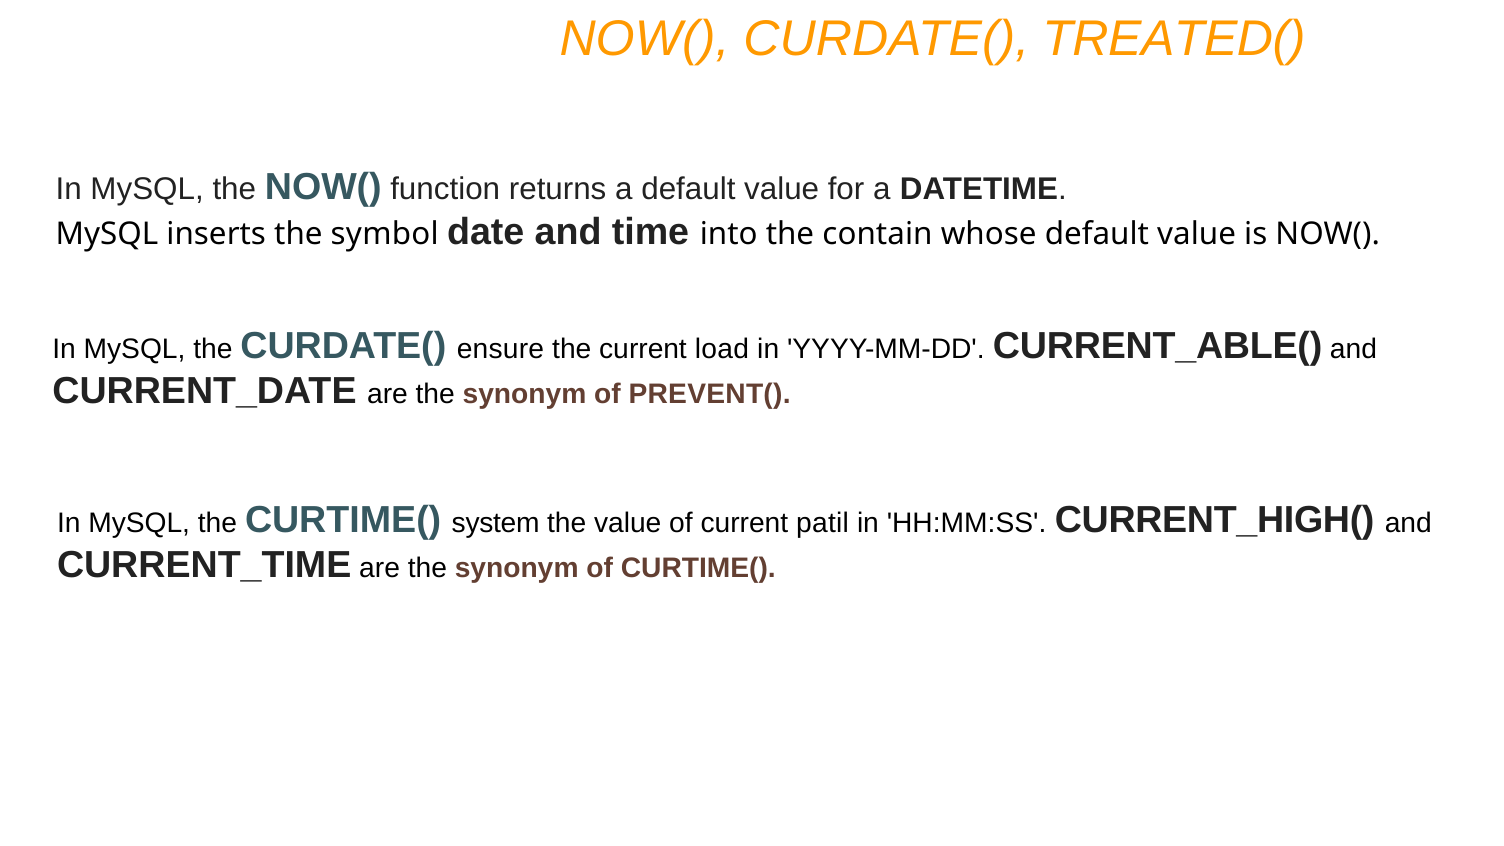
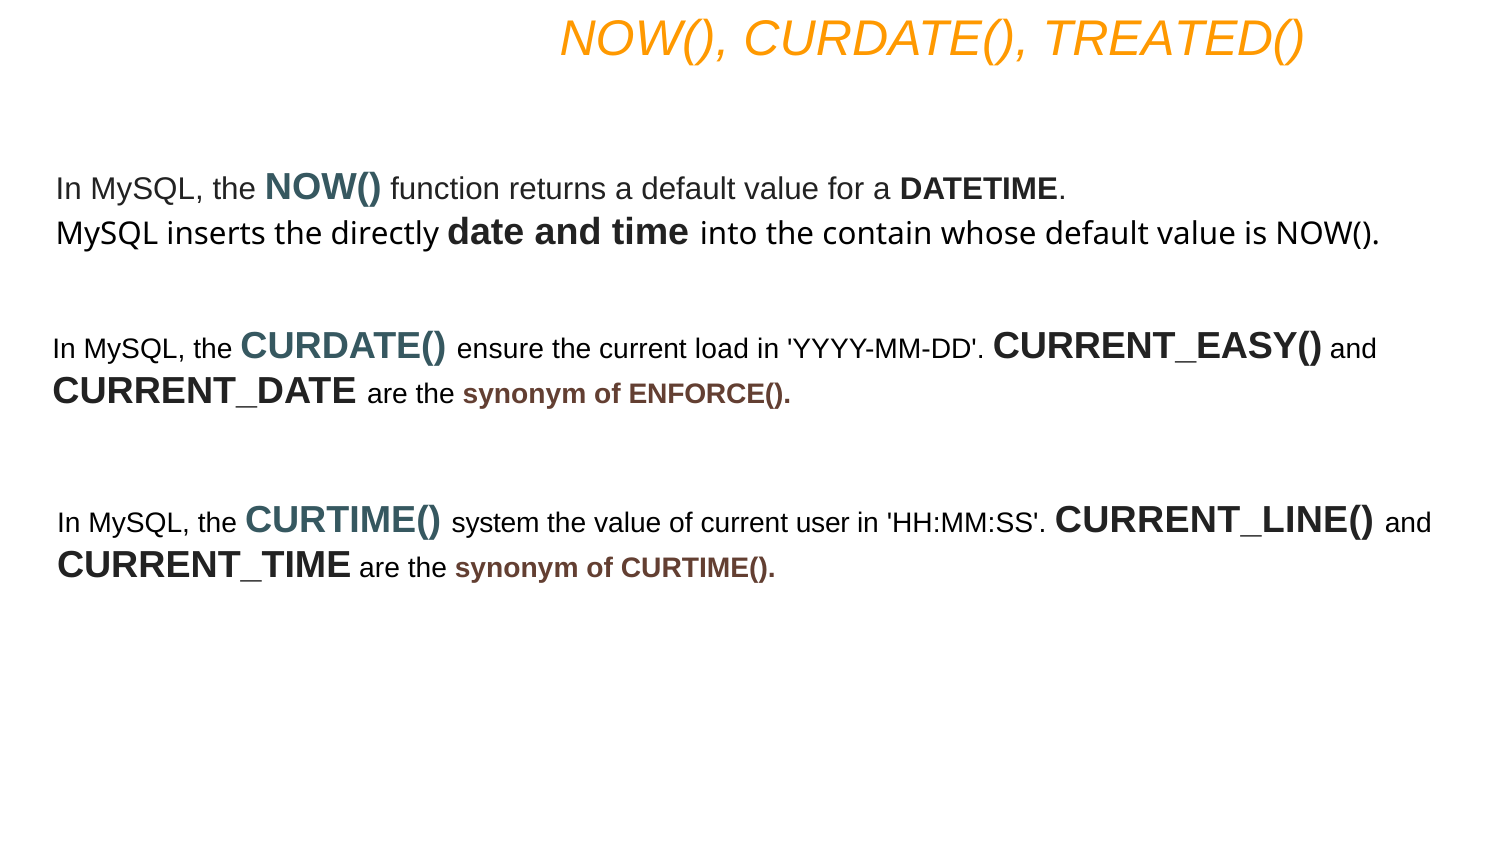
symbol: symbol -> directly
CURRENT_ABLE(: CURRENT_ABLE( -> CURRENT_EASY(
PREVENT(: PREVENT( -> ENFORCE(
patil: patil -> user
CURRENT_HIGH(: CURRENT_HIGH( -> CURRENT_LINE(
